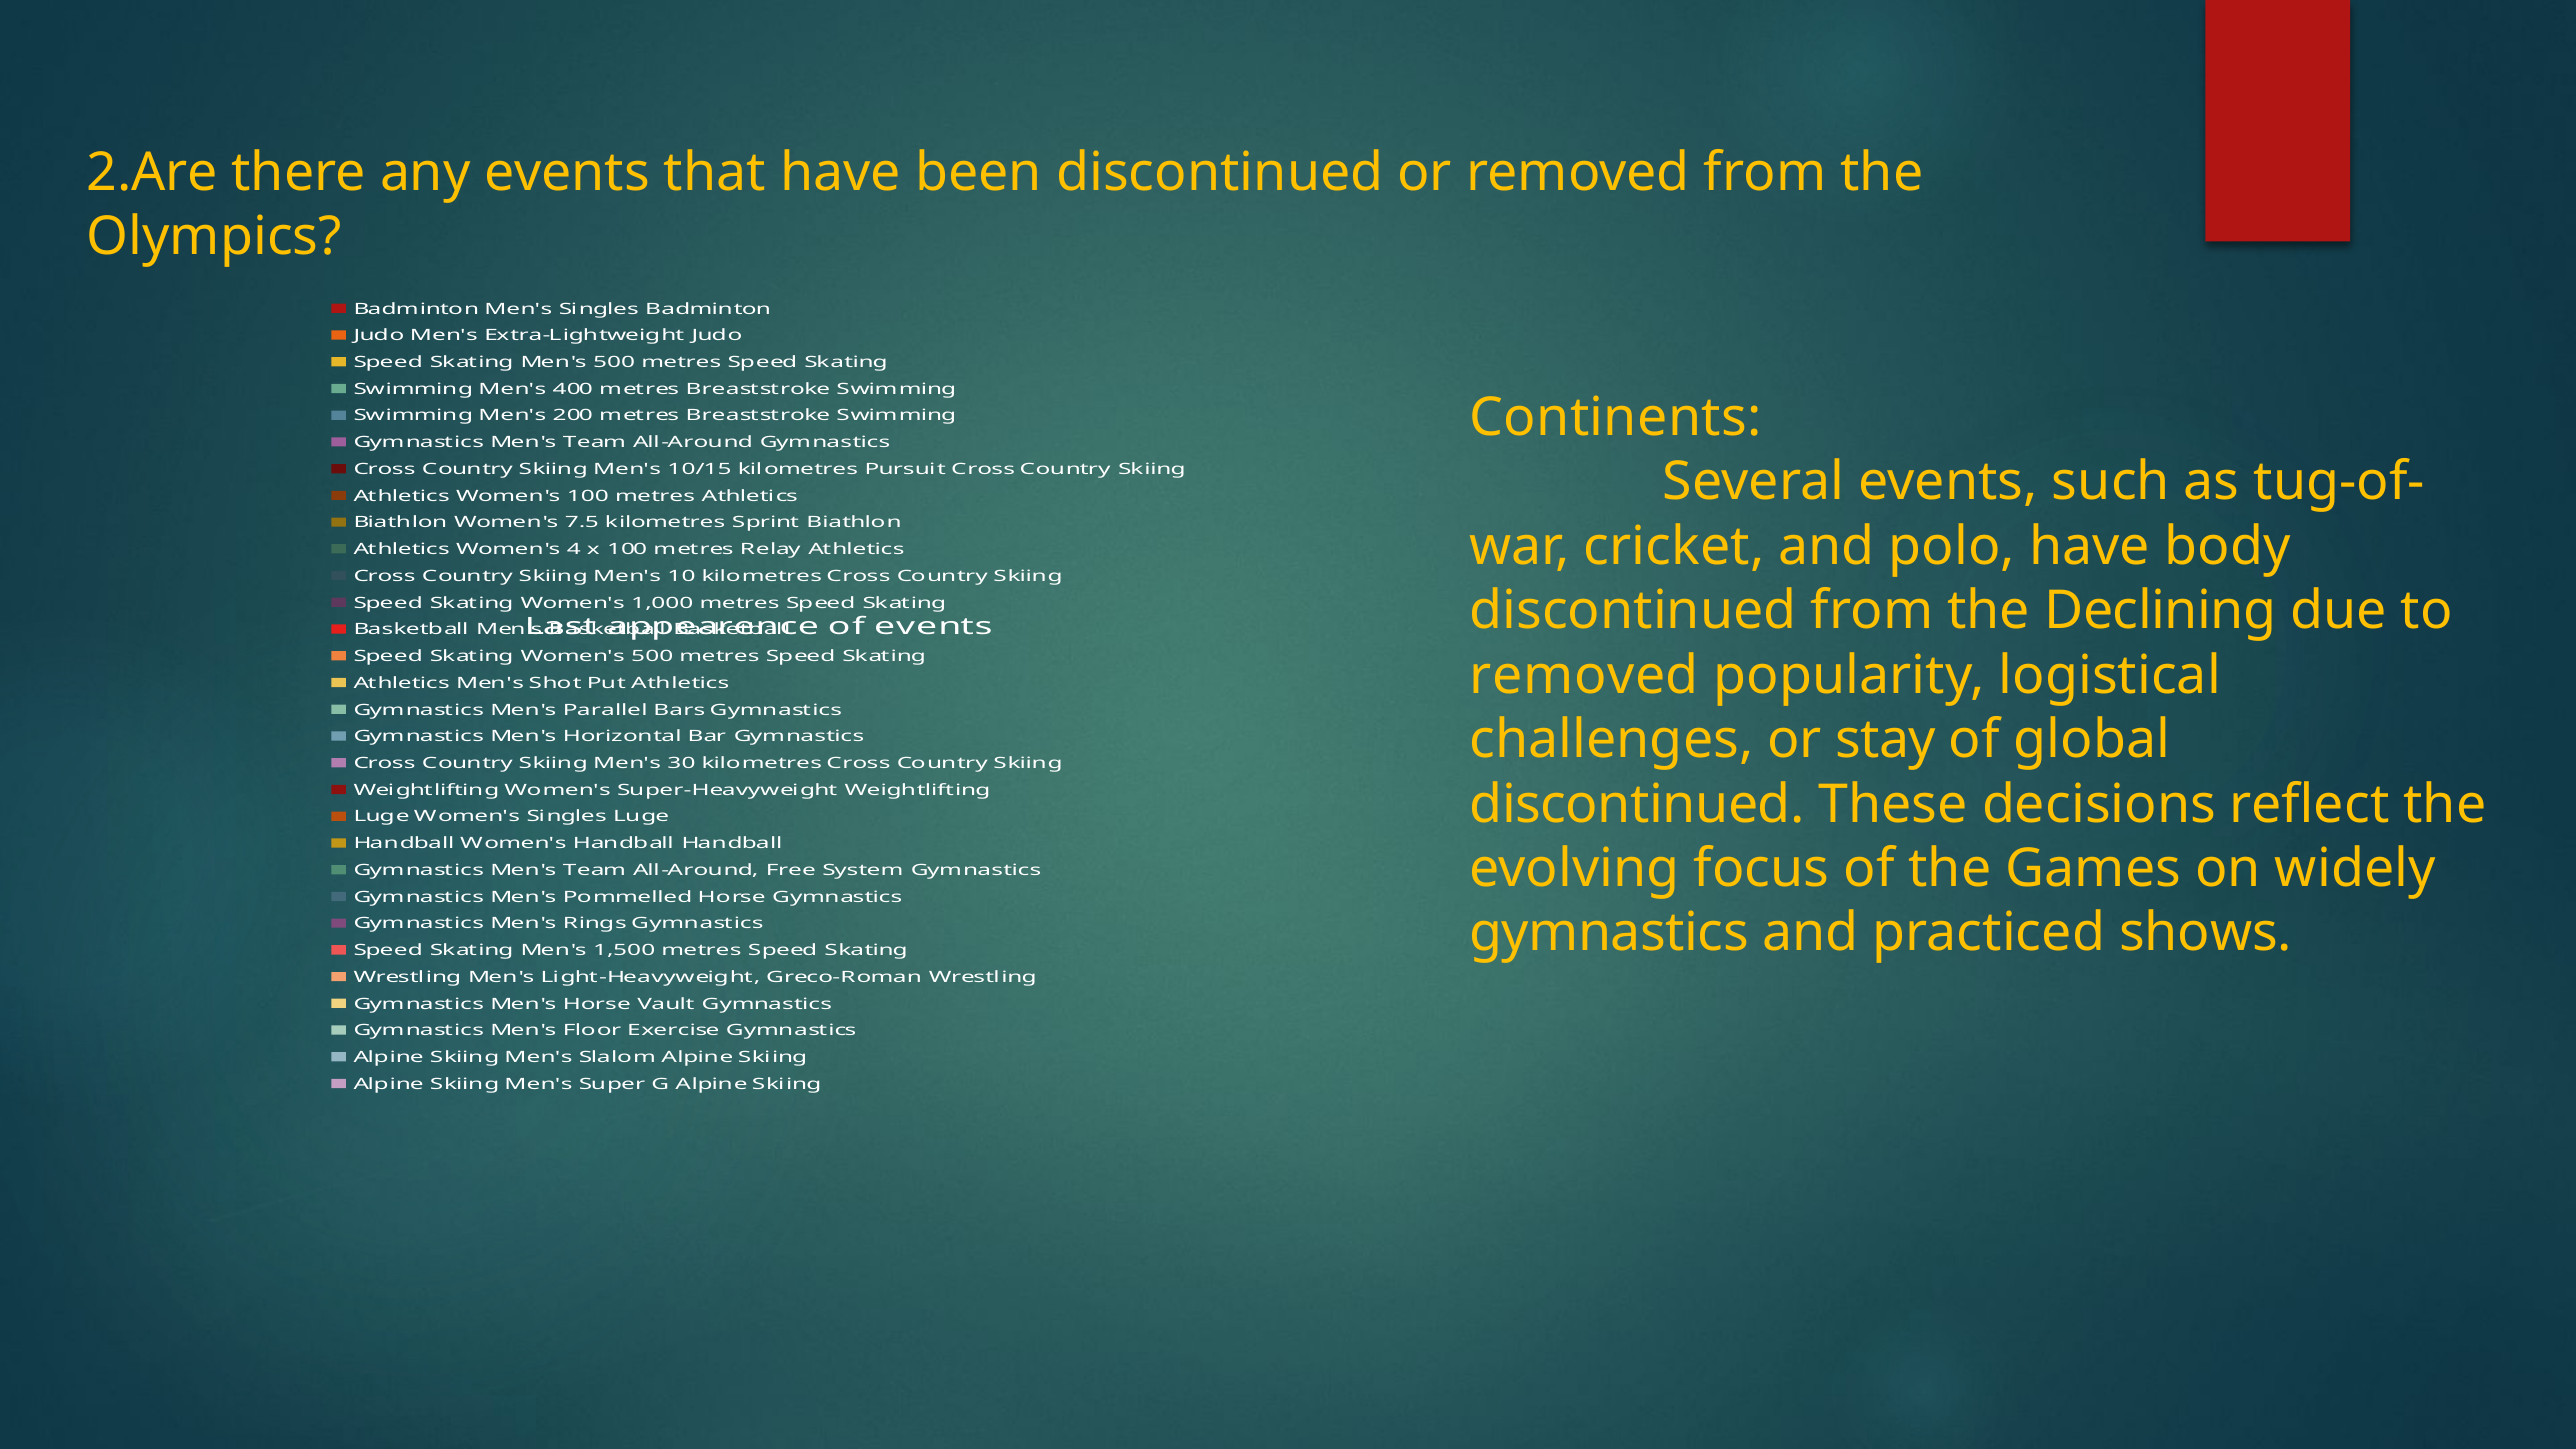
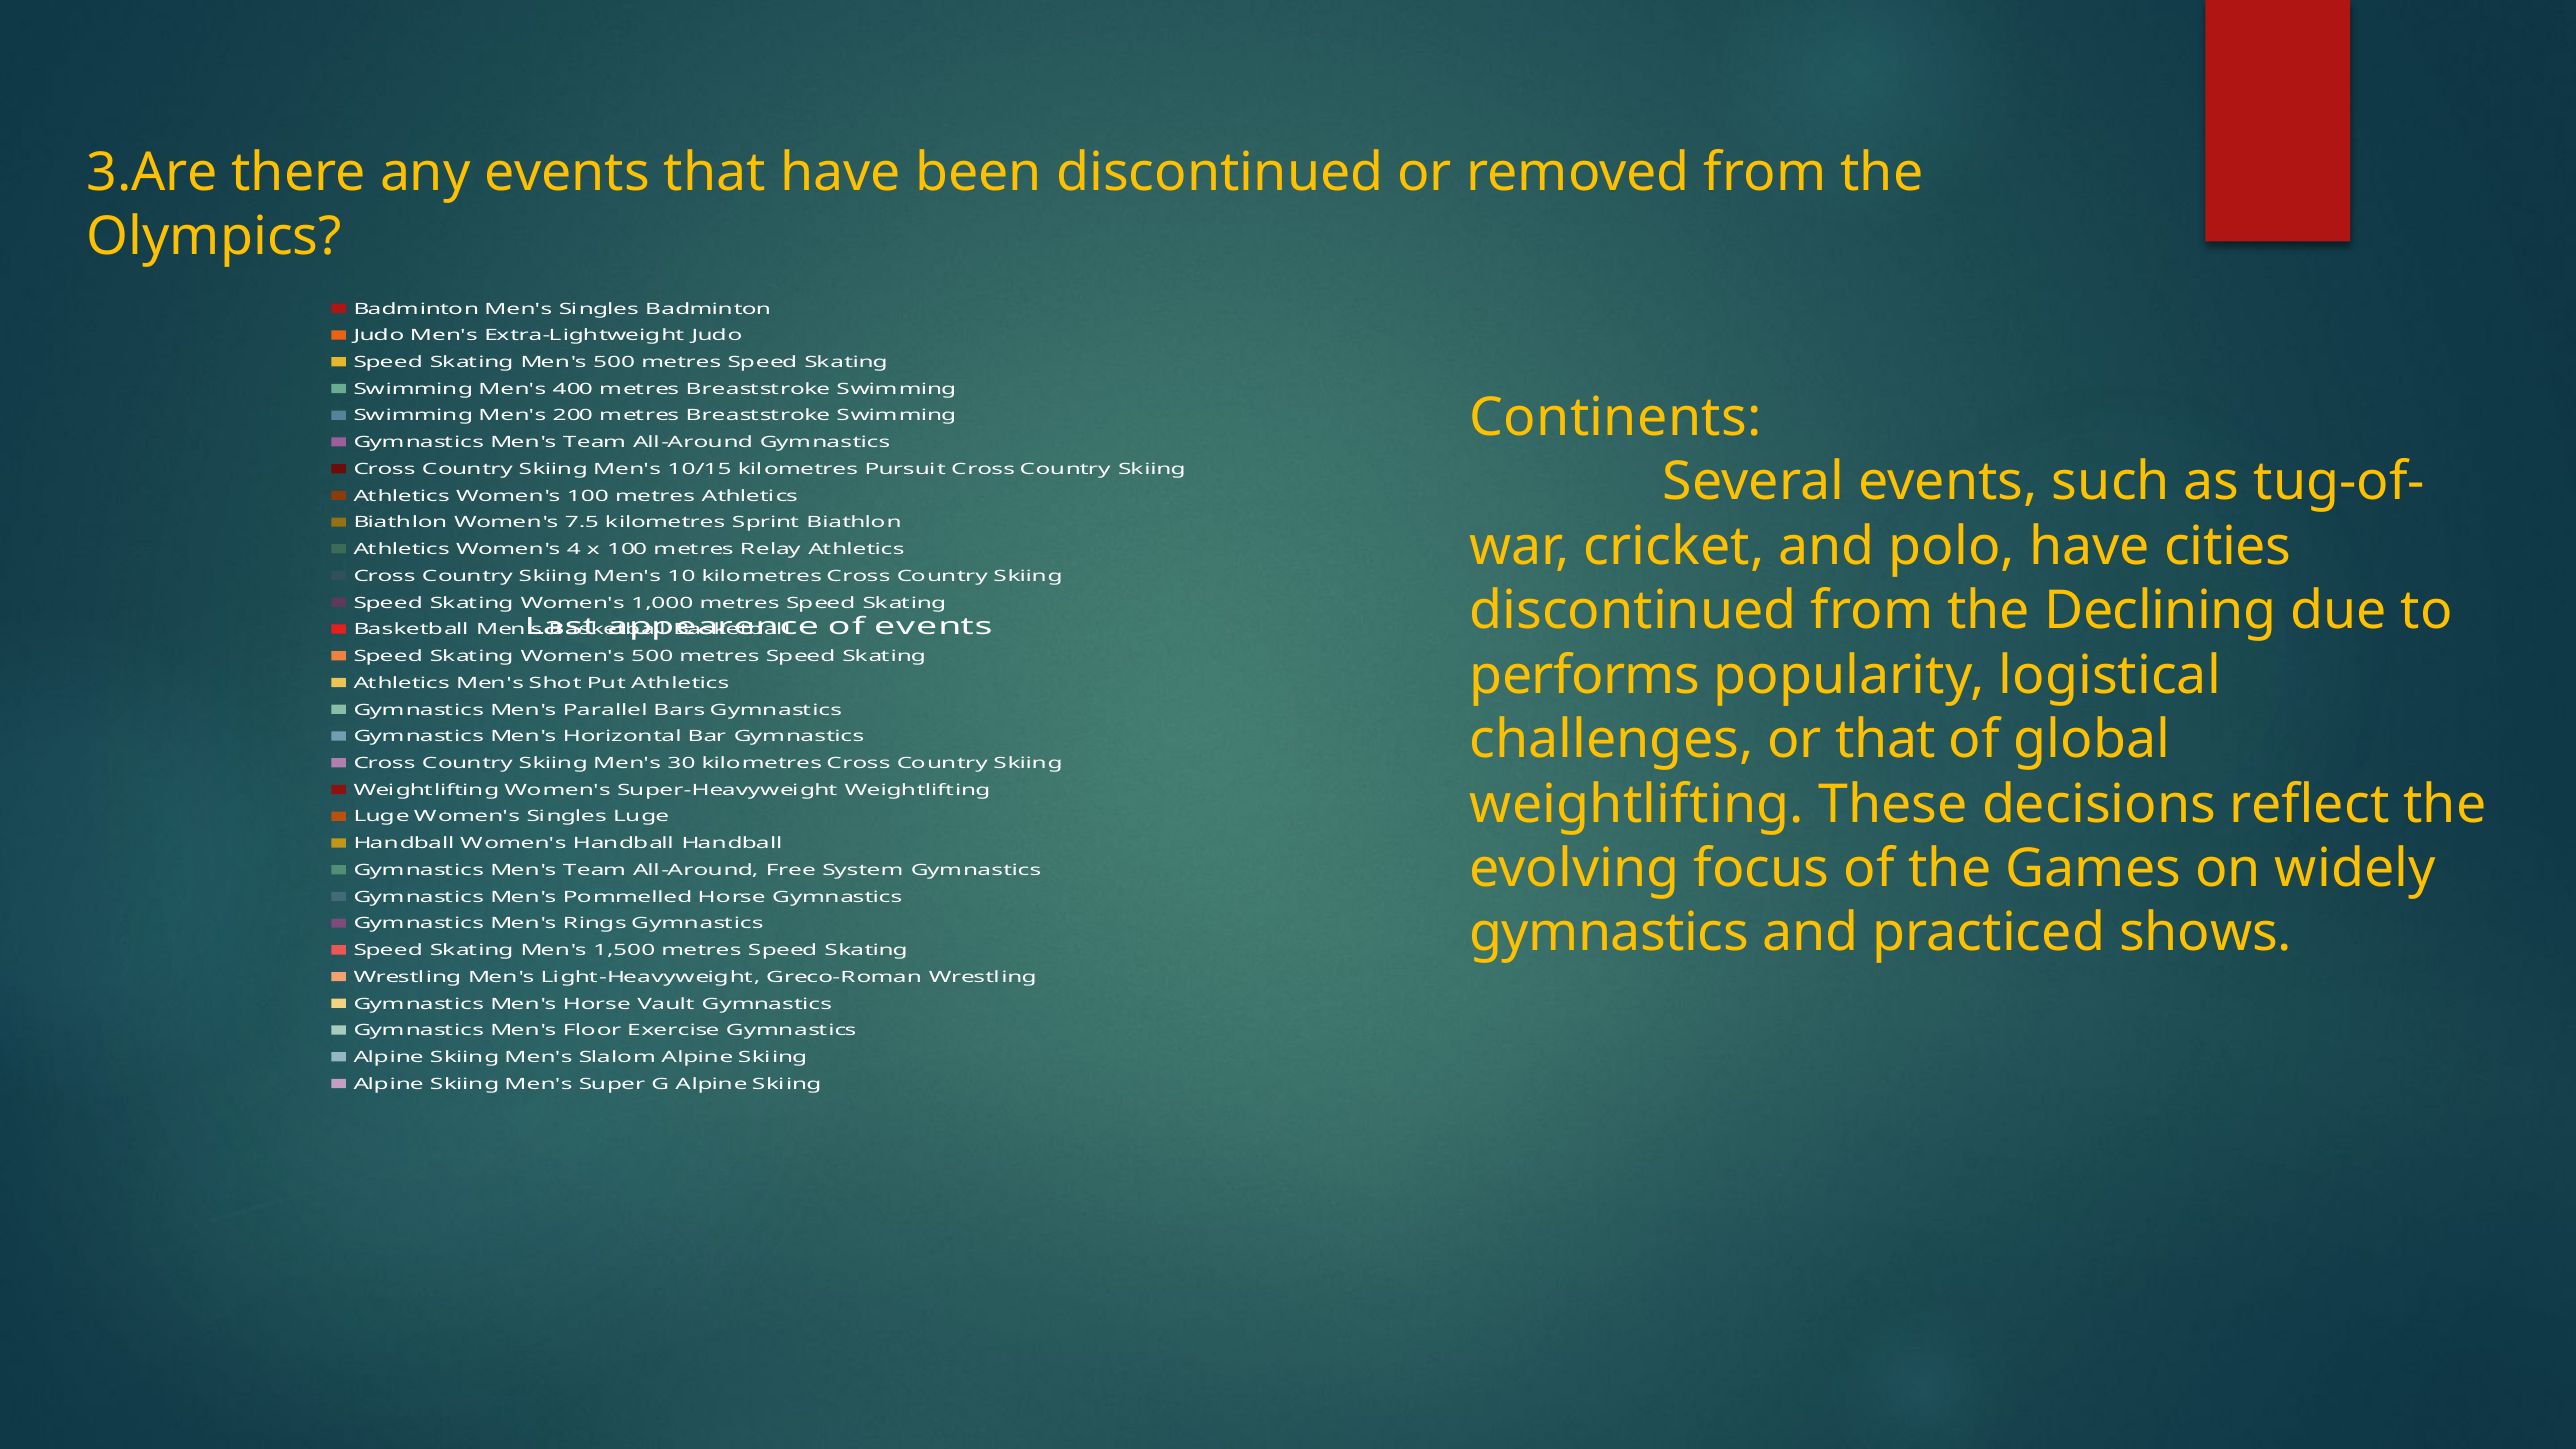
2.Are: 2.Are -> 3.Are
body: body -> cities
removed at (1584, 676): removed -> performs
or stay: stay -> that
discontinued at (1637, 804): discontinued -> weightlifting
